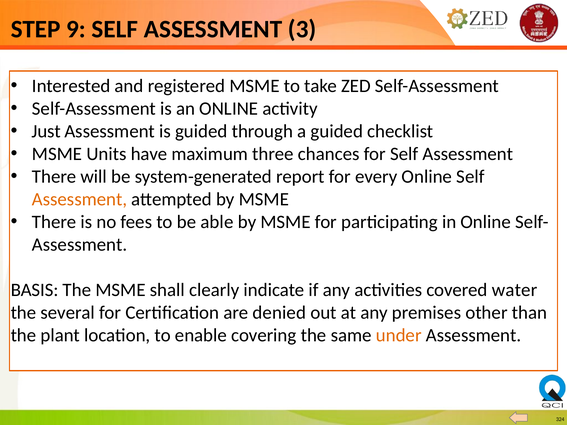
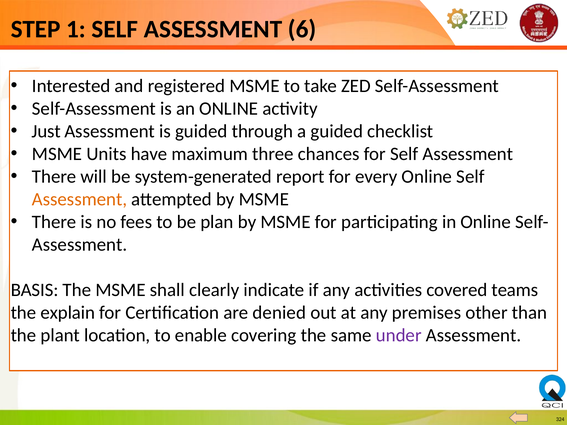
9: 9 -> 1
3: 3 -> 6
able: able -> plan
water: water -> teams
several: several -> explain
under colour: orange -> purple
